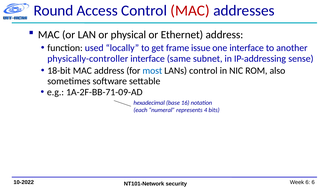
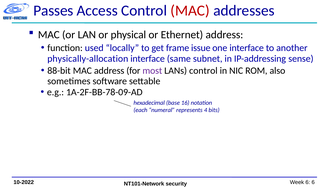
Round: Round -> Passes
physically-controller: physically-controller -> physically-allocation
18-bit: 18-bit -> 88-bit
most colour: blue -> purple
1A-2F-BB-71-09-AD: 1A-2F-BB-71-09-AD -> 1A-2F-BB-78-09-AD
